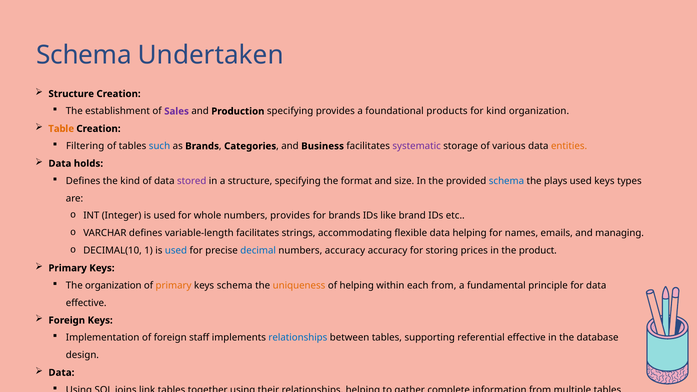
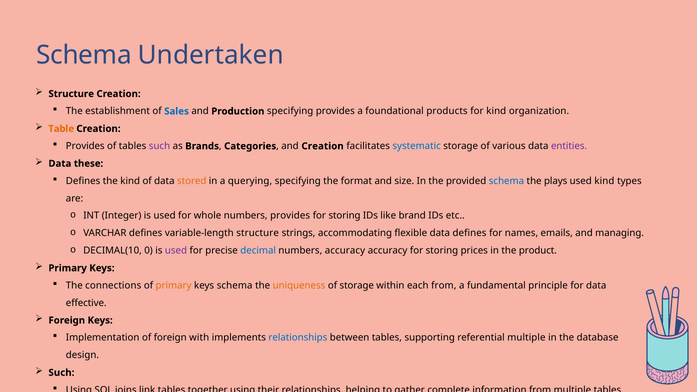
Sales colour: purple -> blue
Filtering at (85, 146): Filtering -> Provides
such at (160, 146) colour: blue -> purple
and Business: Business -> Creation
systematic colour: purple -> blue
entities colour: orange -> purple
holds: holds -> these
stored colour: purple -> orange
a structure: structure -> querying
used keys: keys -> kind
brands at (344, 216): brands -> storing
variable-length facilitates: facilitates -> structure
data helping: helping -> defines
1: 1 -> 0
used at (176, 251) colour: blue -> purple
The organization: organization -> connections
of helping: helping -> storage
staff: staff -> with
referential effective: effective -> multiple
Data at (61, 373): Data -> Such
